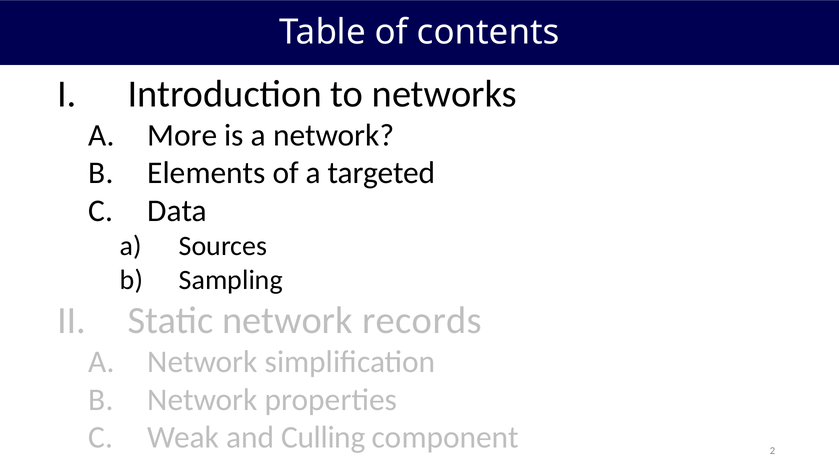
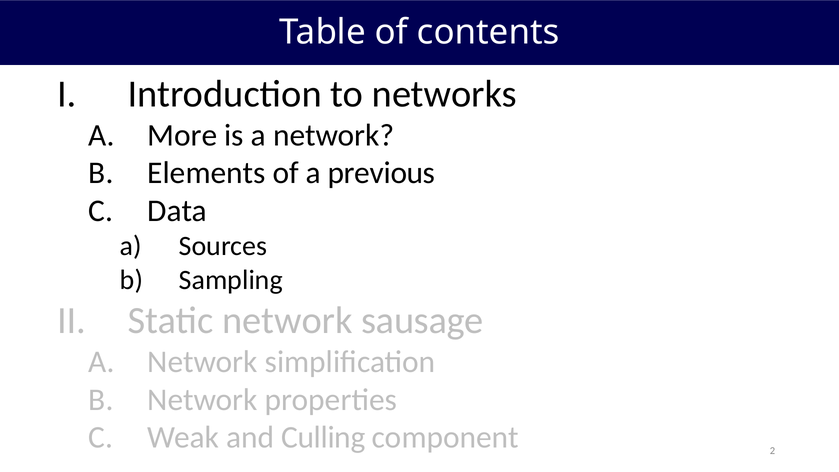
targeted: targeted -> previous
records: records -> sausage
